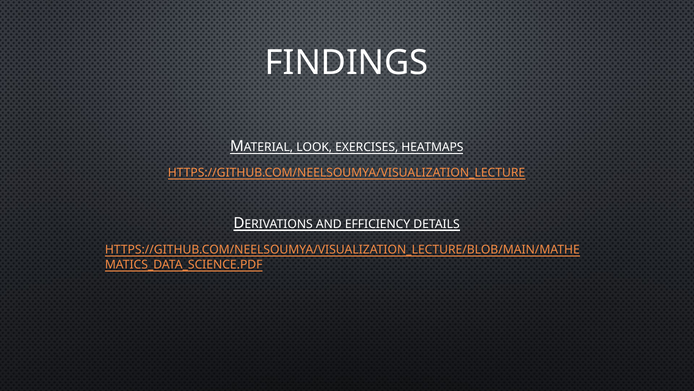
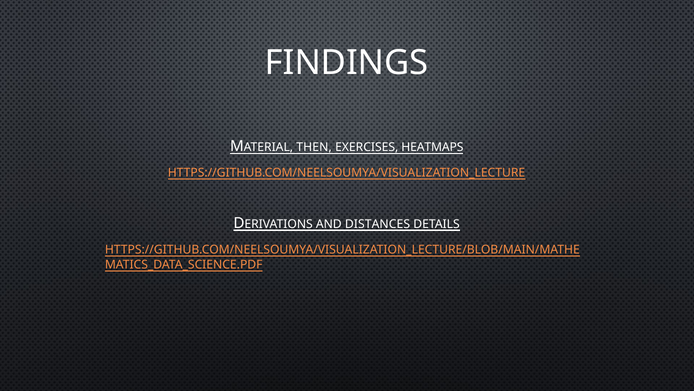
LOOK: LOOK -> THEN
EFFICIENCY: EFFICIENCY -> DISTANCES
